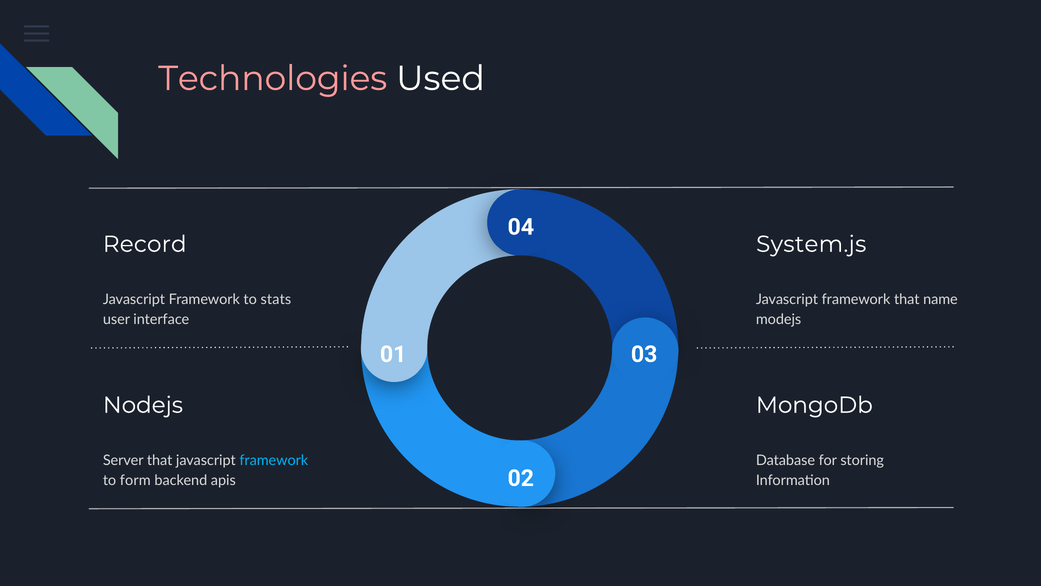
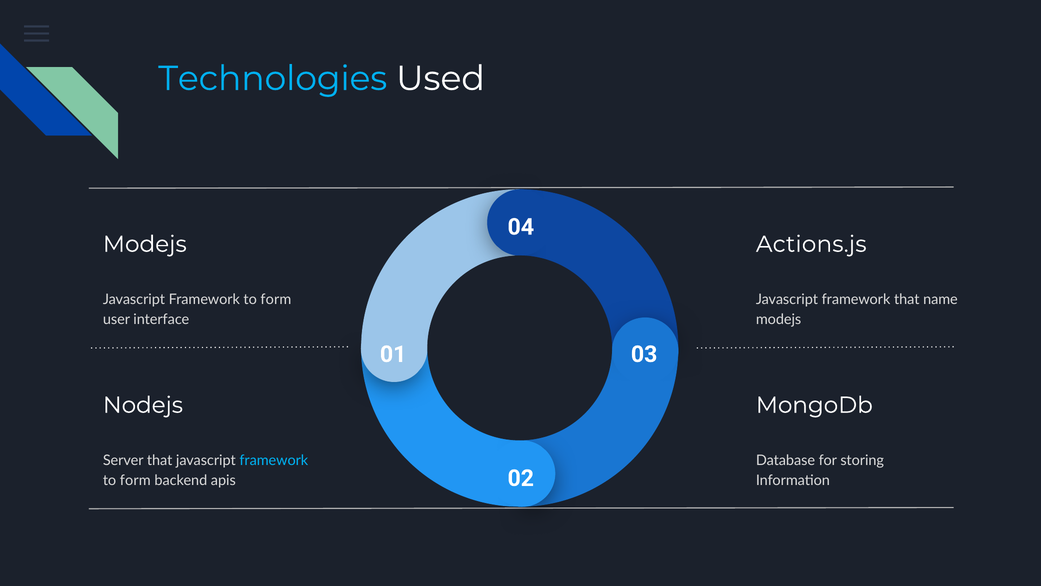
Technologies colour: pink -> light blue
Record at (145, 244): Record -> Modejs
System.js: System.js -> Actions.js
stats at (276, 299): stats -> form
